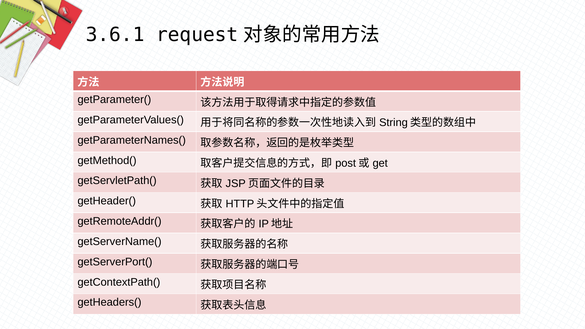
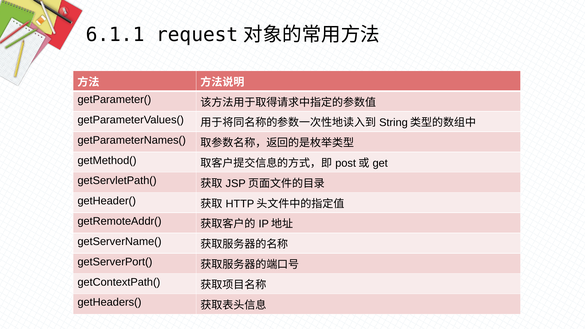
3.6.1: 3.6.1 -> 6.1.1
